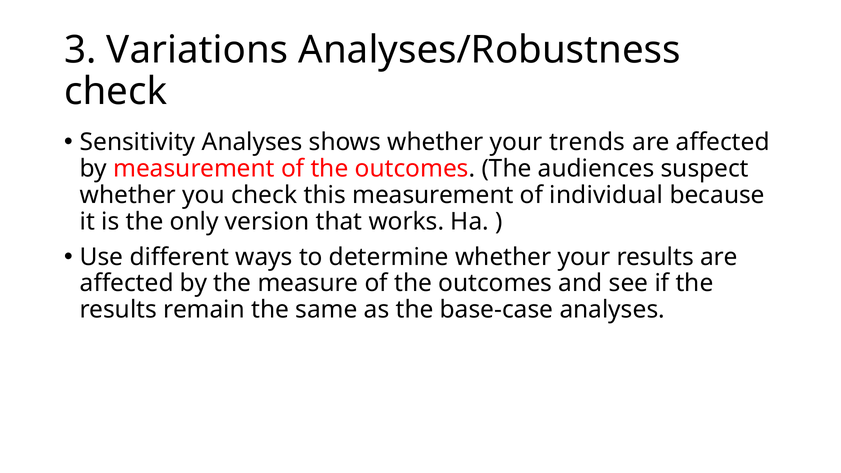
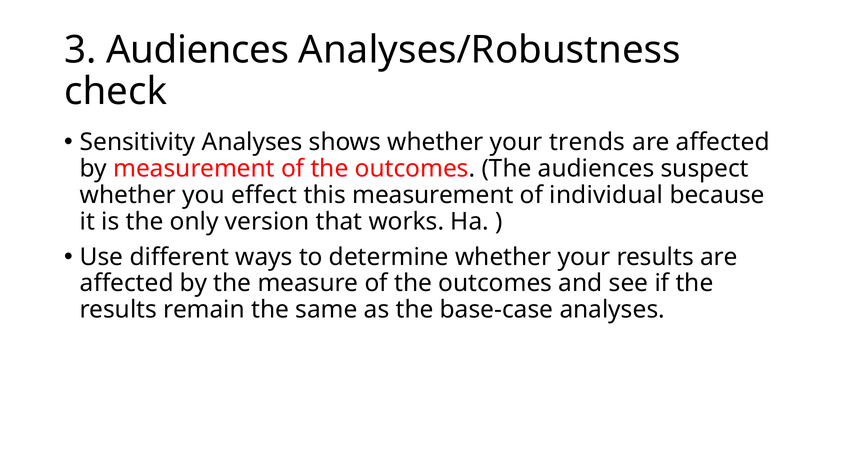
3 Variations: Variations -> Audiences
you check: check -> effect
